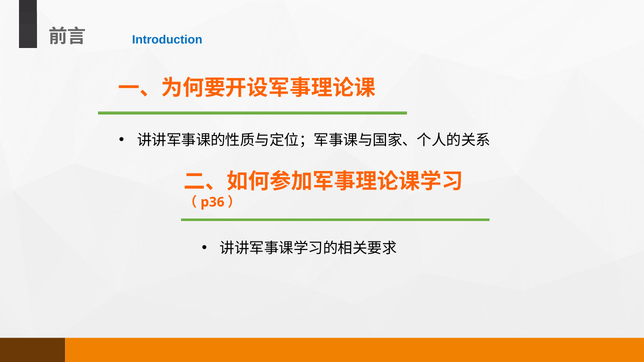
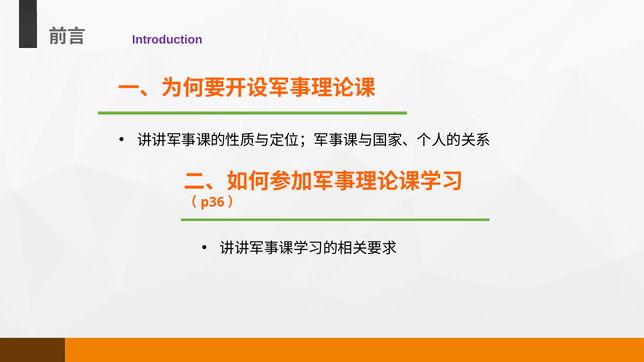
Introduction colour: blue -> purple
